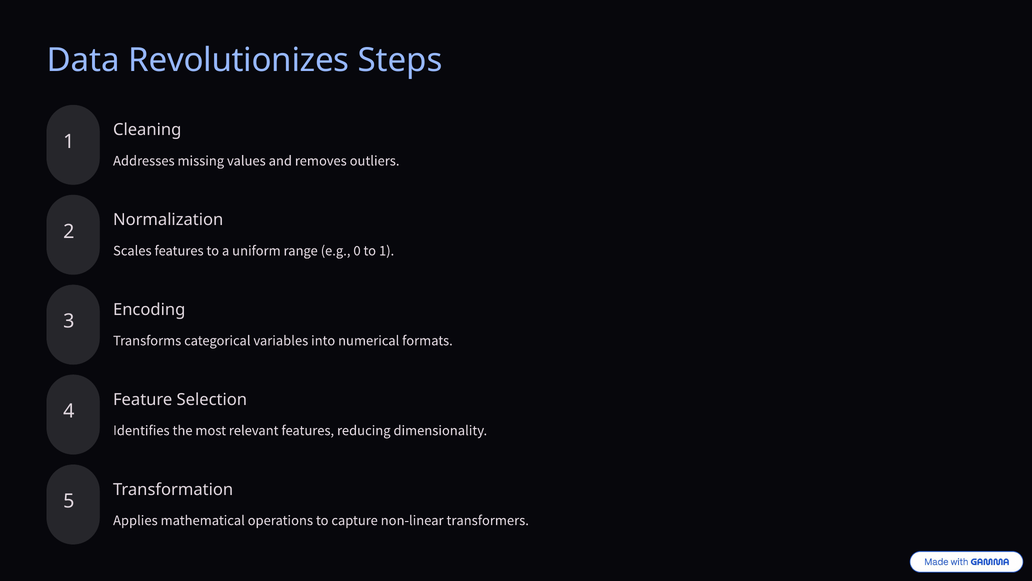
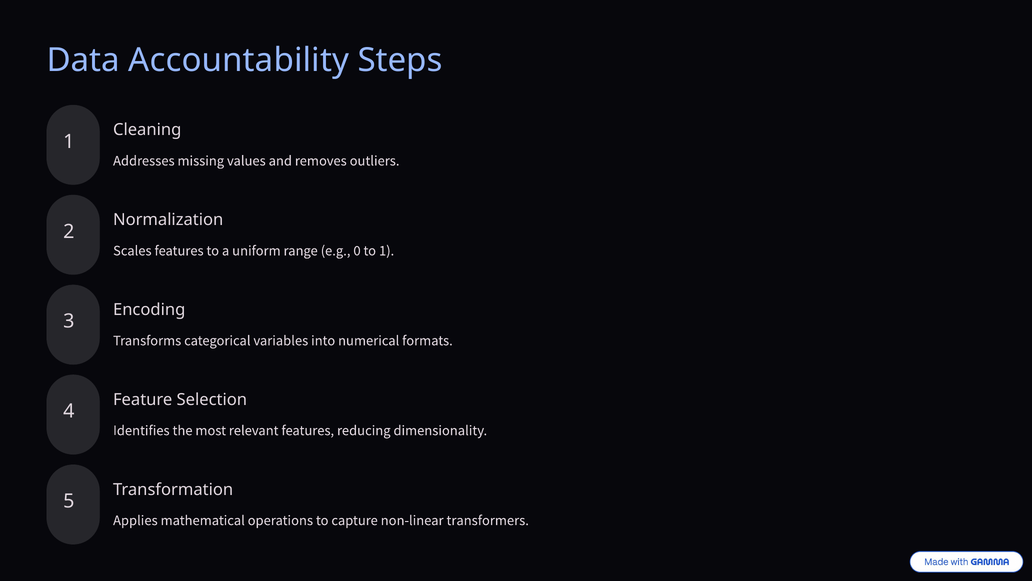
Revolutionizes: Revolutionizes -> Accountability
